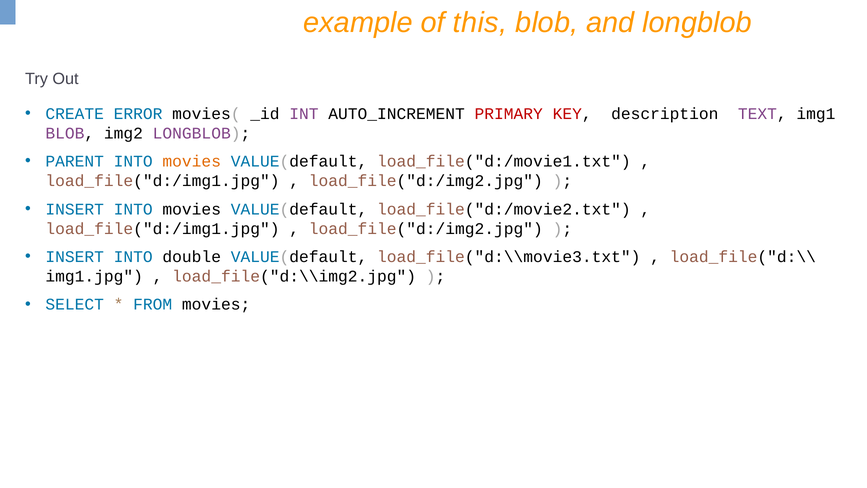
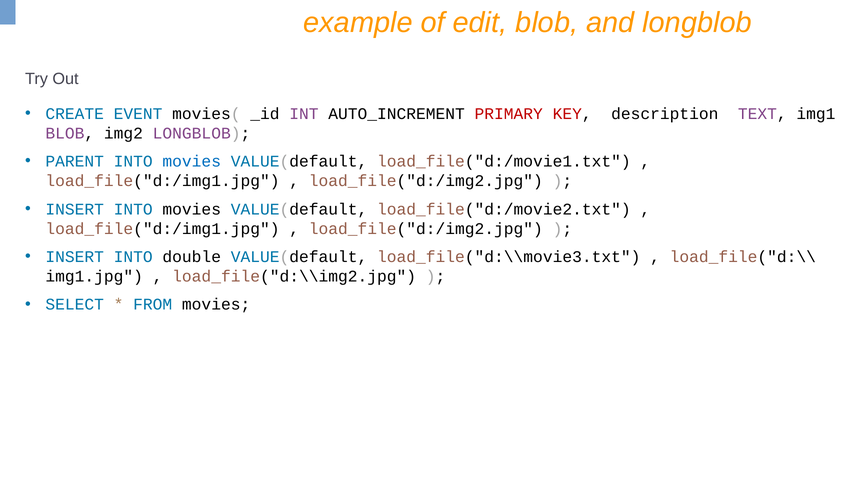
this: this -> edit
ERROR: ERROR -> EVENT
movies at (192, 161) colour: orange -> blue
